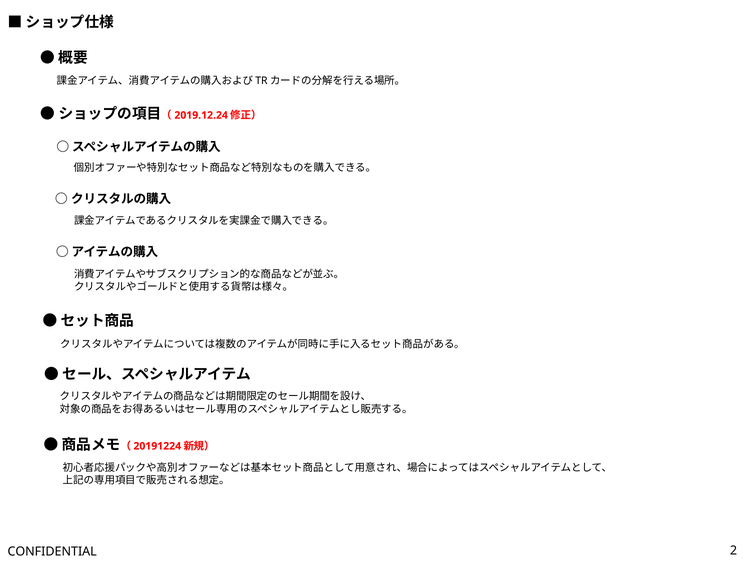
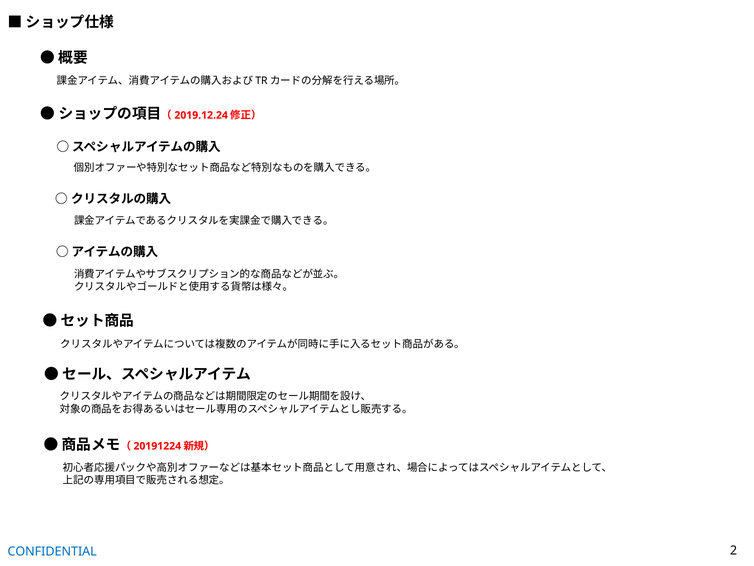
CONFIDENTIAL colour: black -> blue
